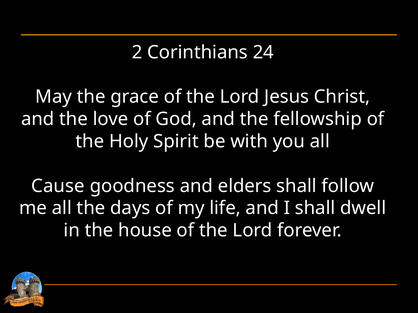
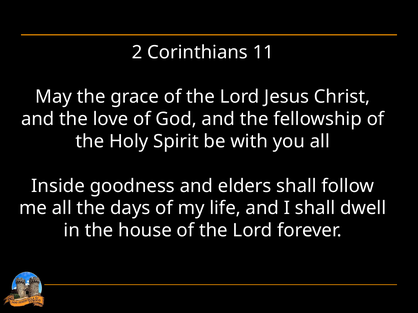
24: 24 -> 11
Cause: Cause -> Inside
